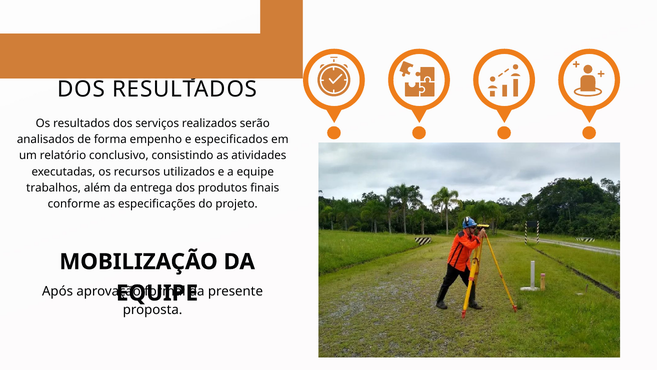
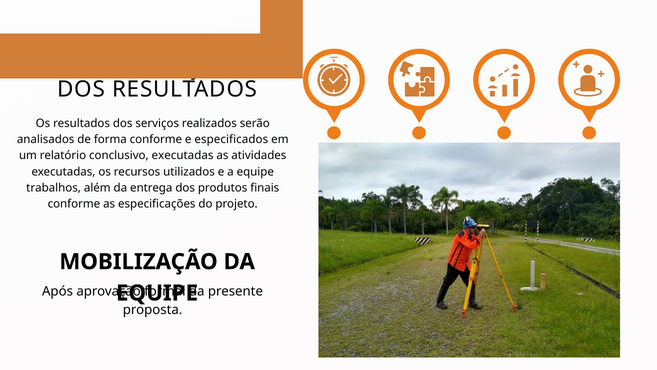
forma empenho: empenho -> conforme
conclusivo consistindo: consistindo -> executadas
